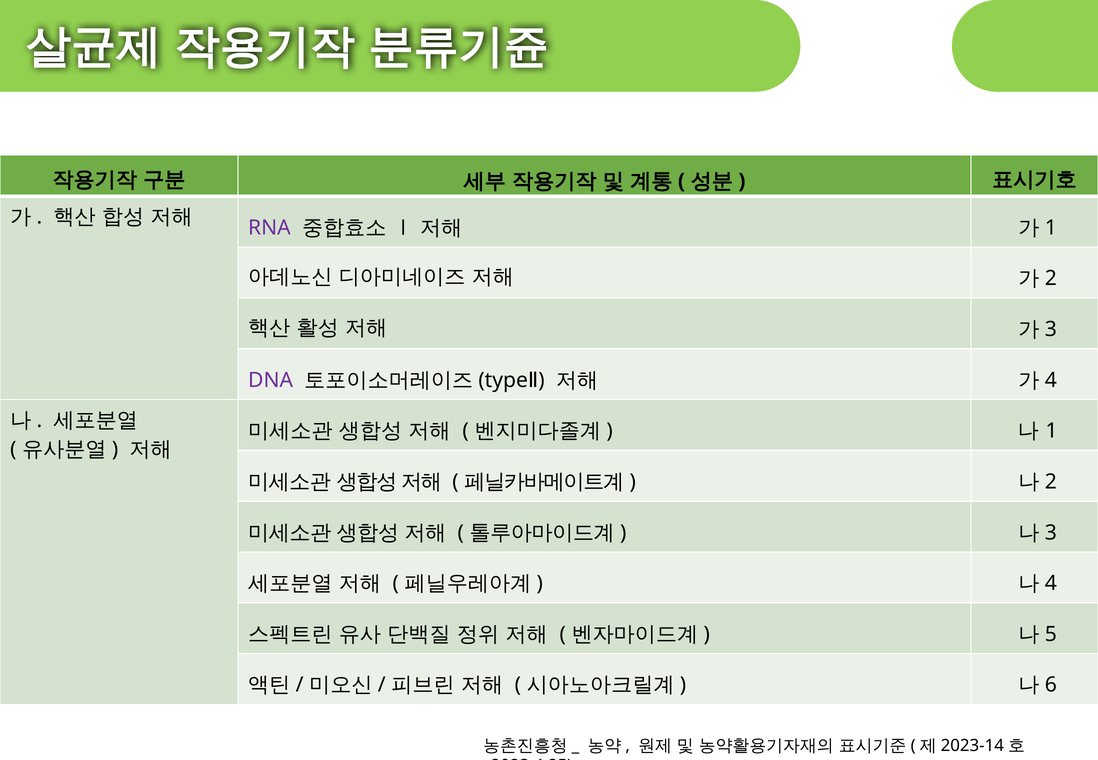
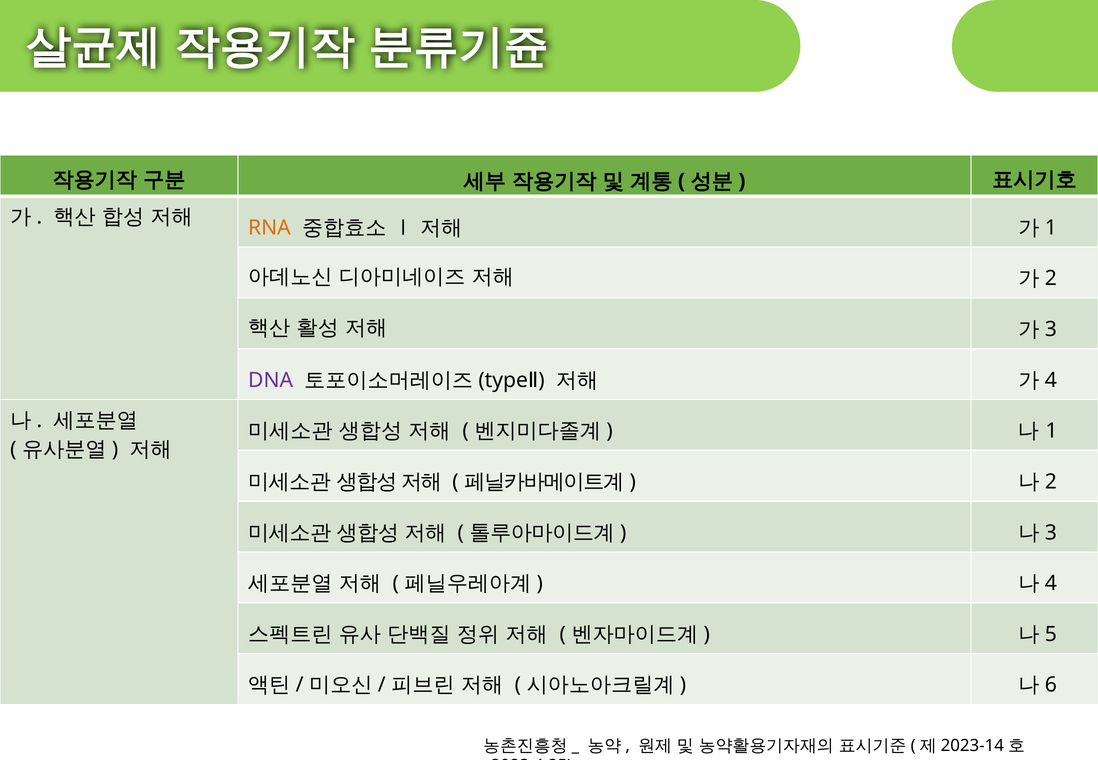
RNA colour: purple -> orange
